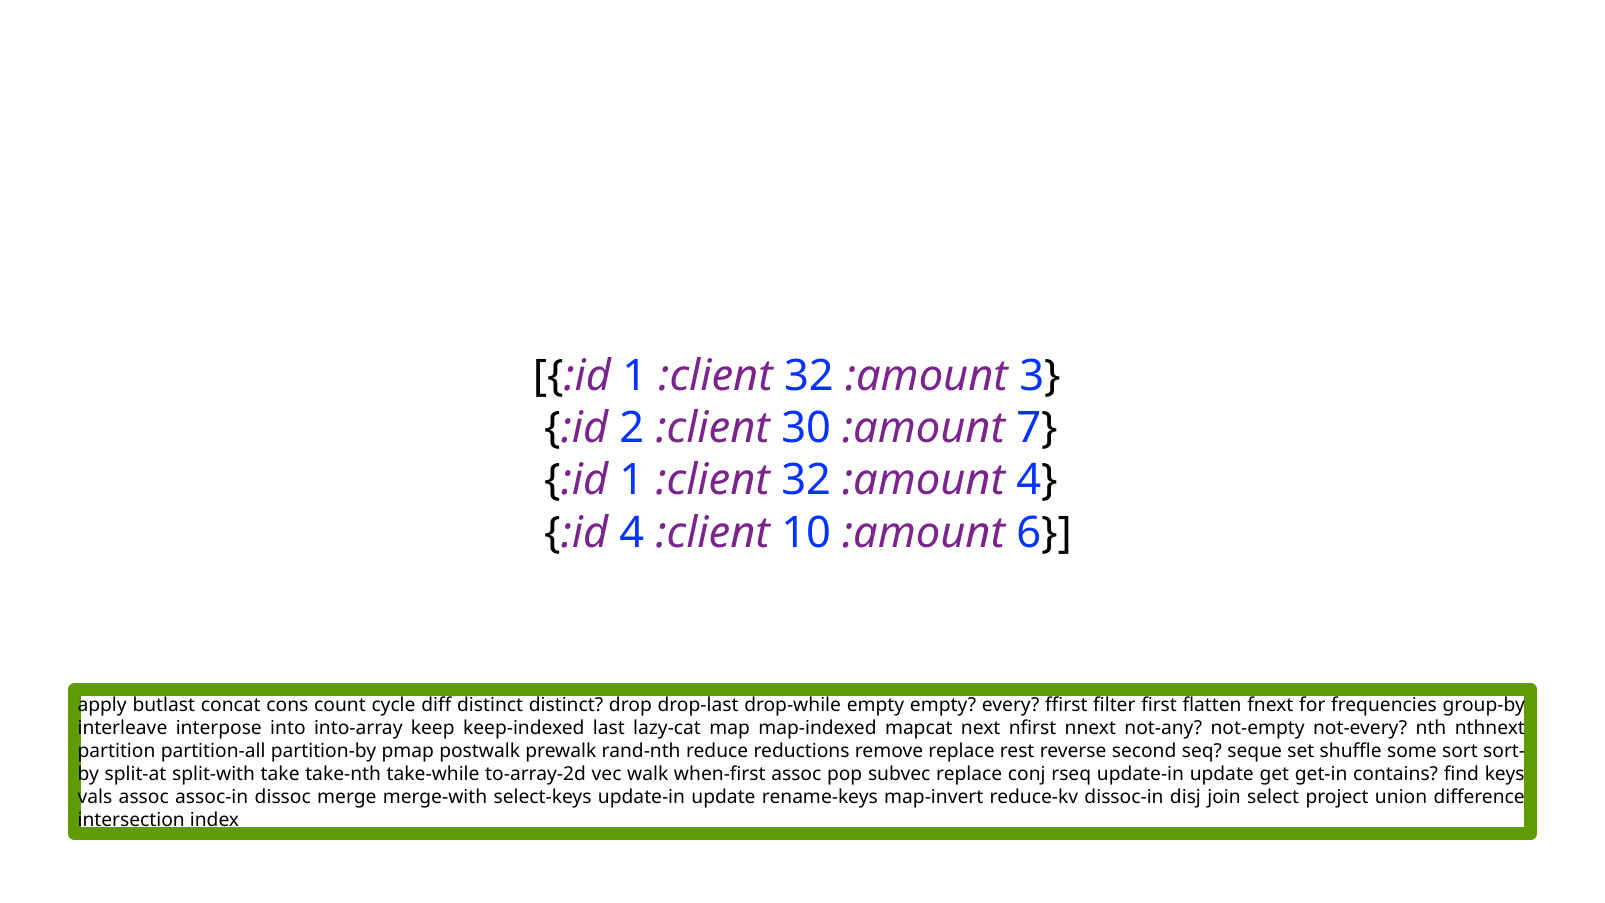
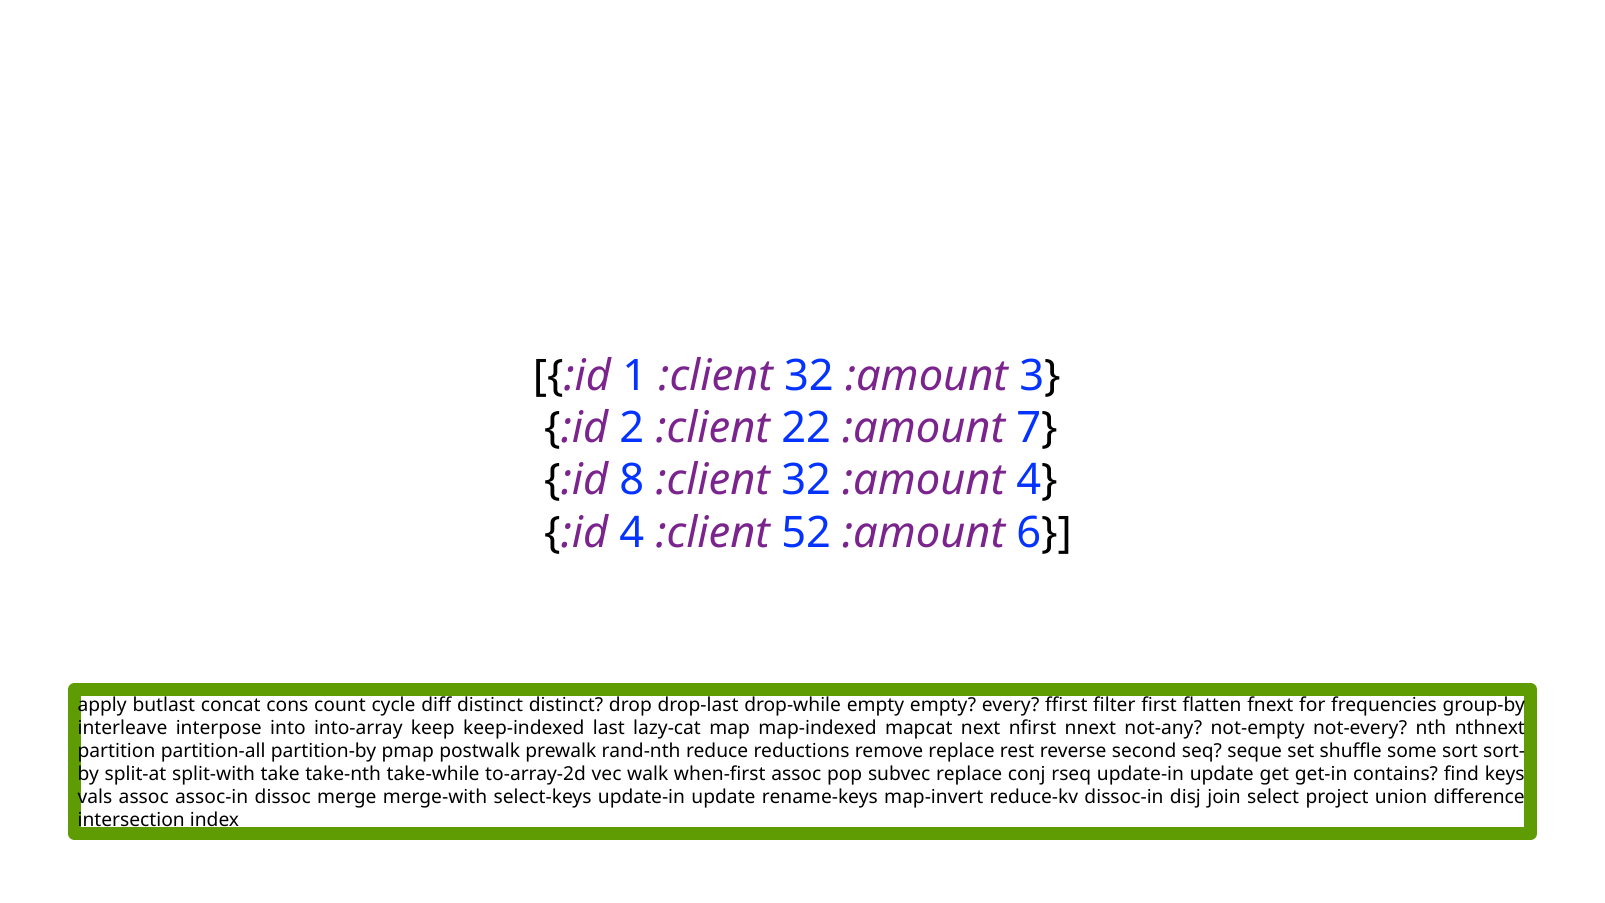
30: 30 -> 22
1 at (632, 481): 1 -> 8
10: 10 -> 52
